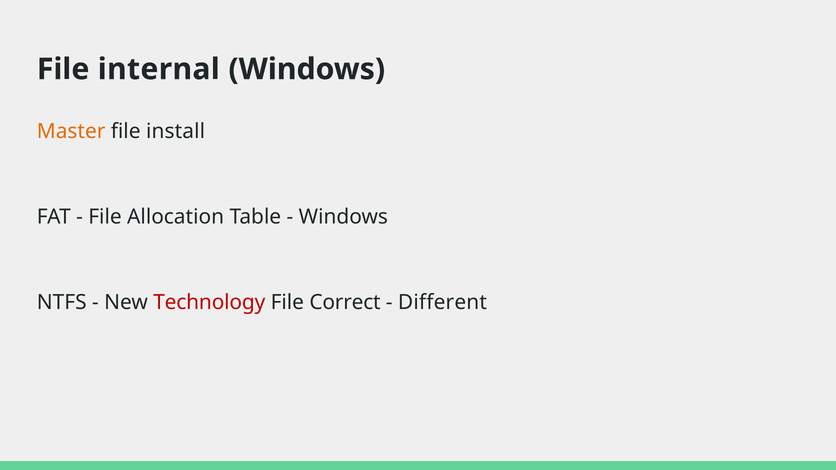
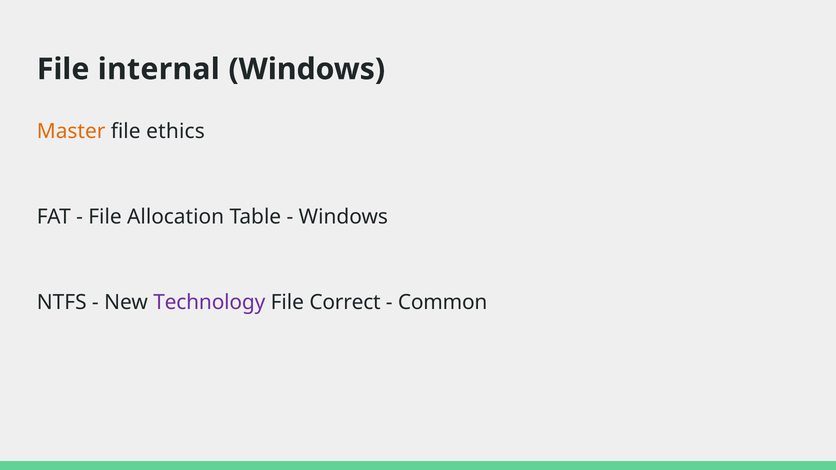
install: install -> ethics
Technology colour: red -> purple
Different: Different -> Common
